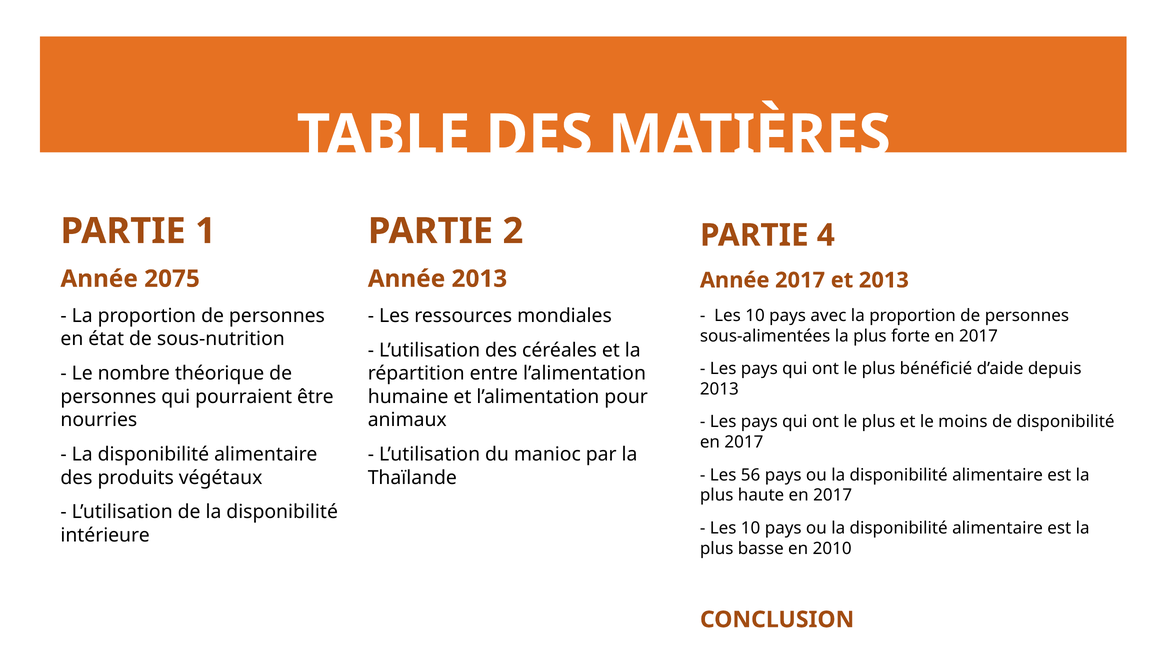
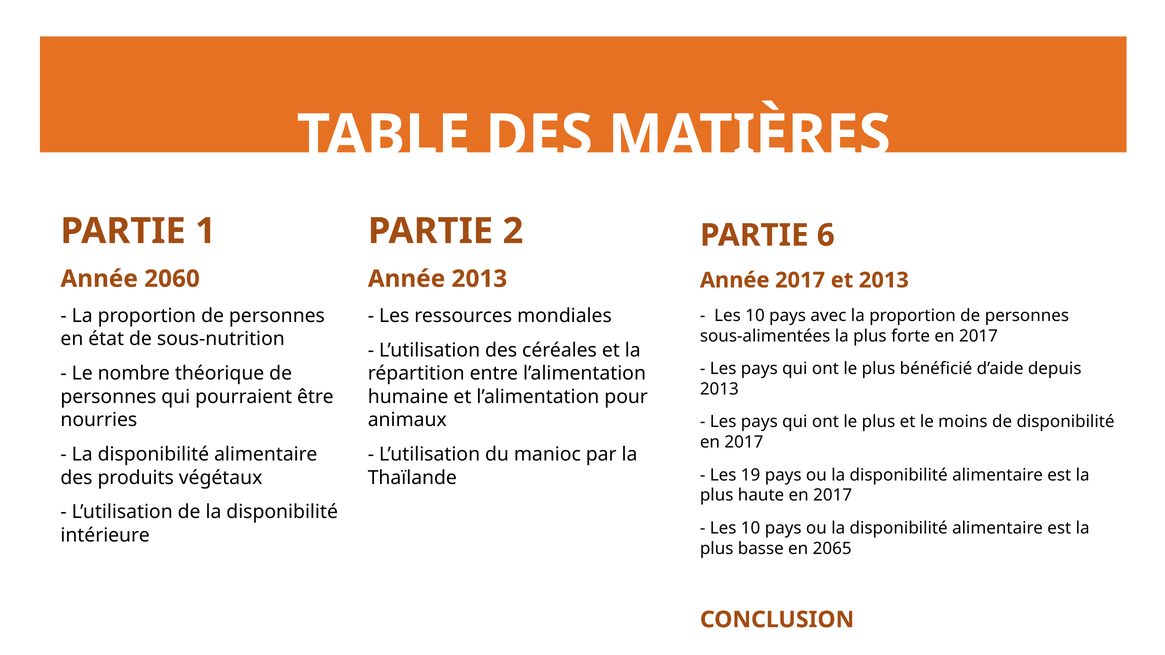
4: 4 -> 6
2075: 2075 -> 2060
56: 56 -> 19
2010: 2010 -> 2065
